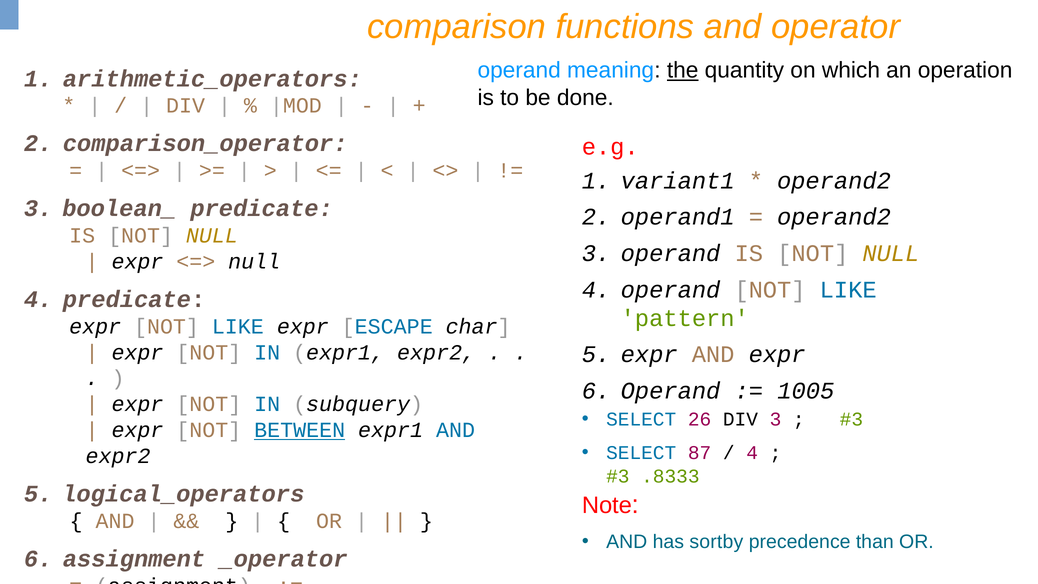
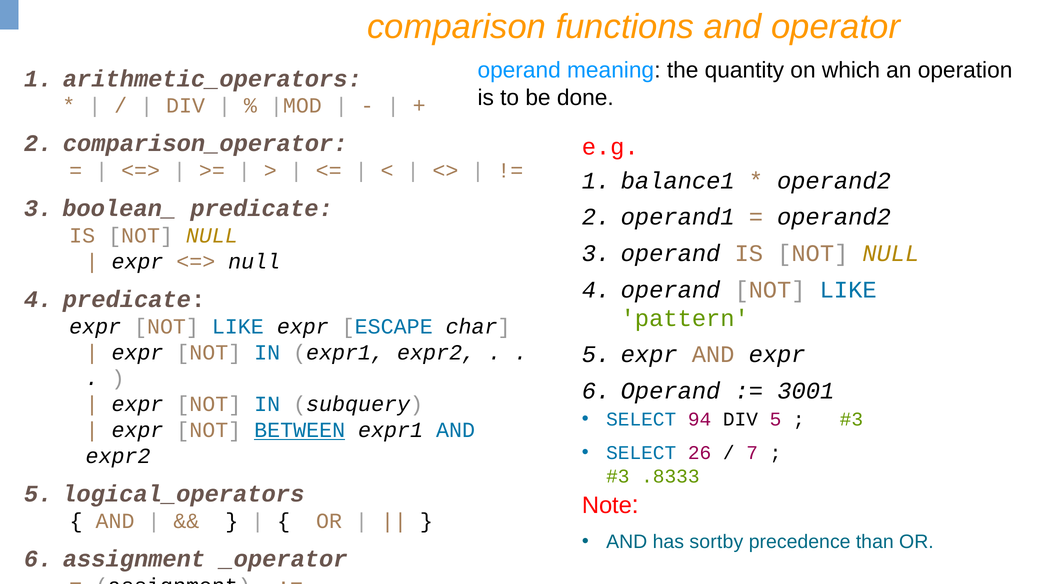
the underline: present -> none
variant1: variant1 -> balance1
1005: 1005 -> 3001
26: 26 -> 94
DIV 3: 3 -> 5
87: 87 -> 26
4 at (752, 453): 4 -> 7
